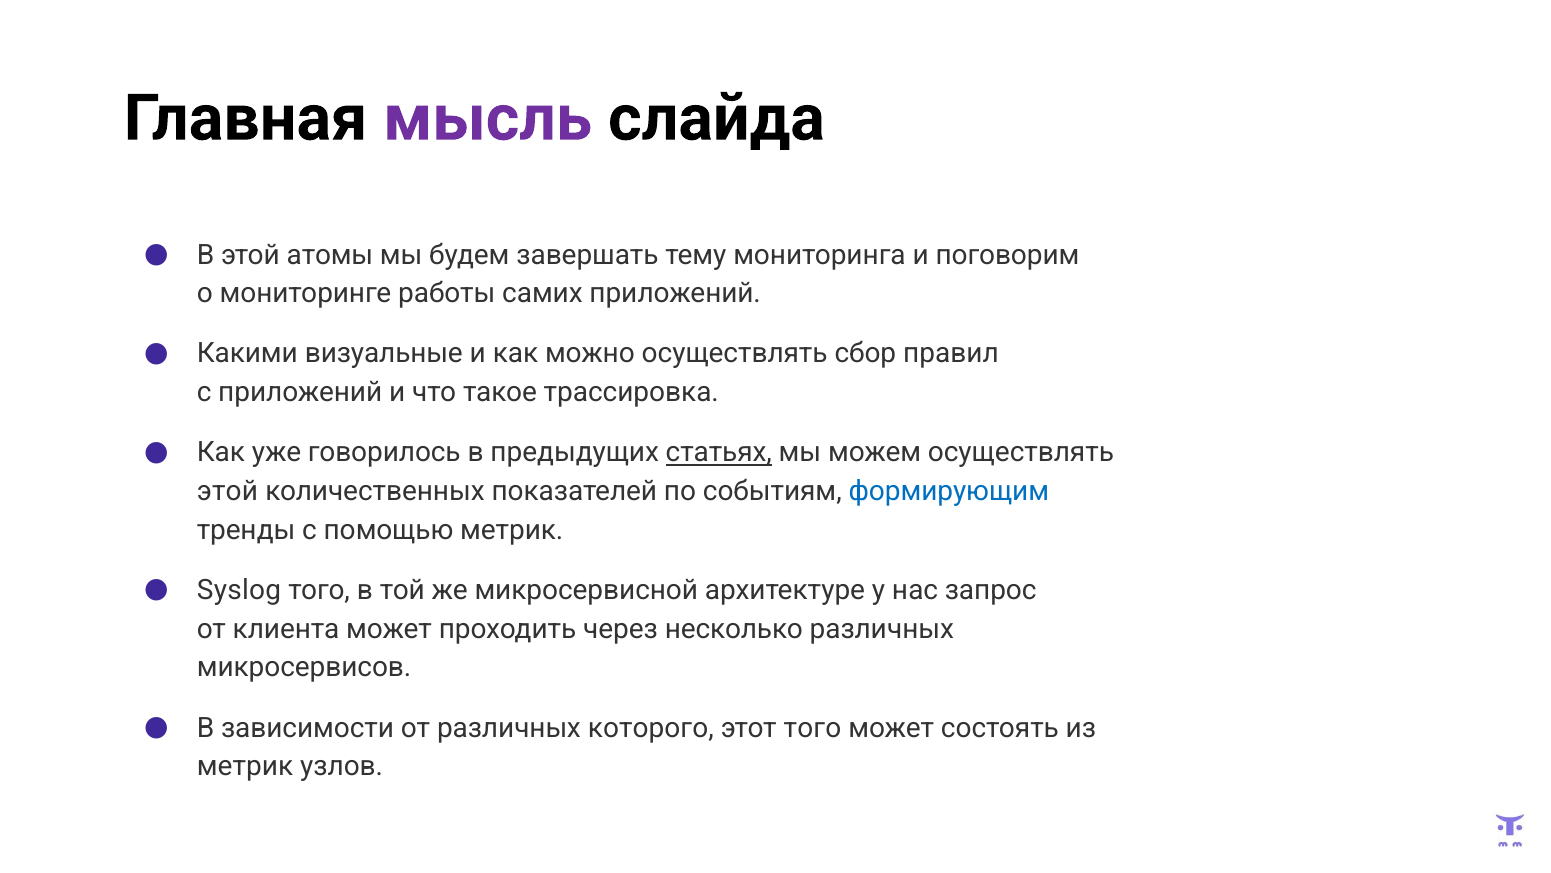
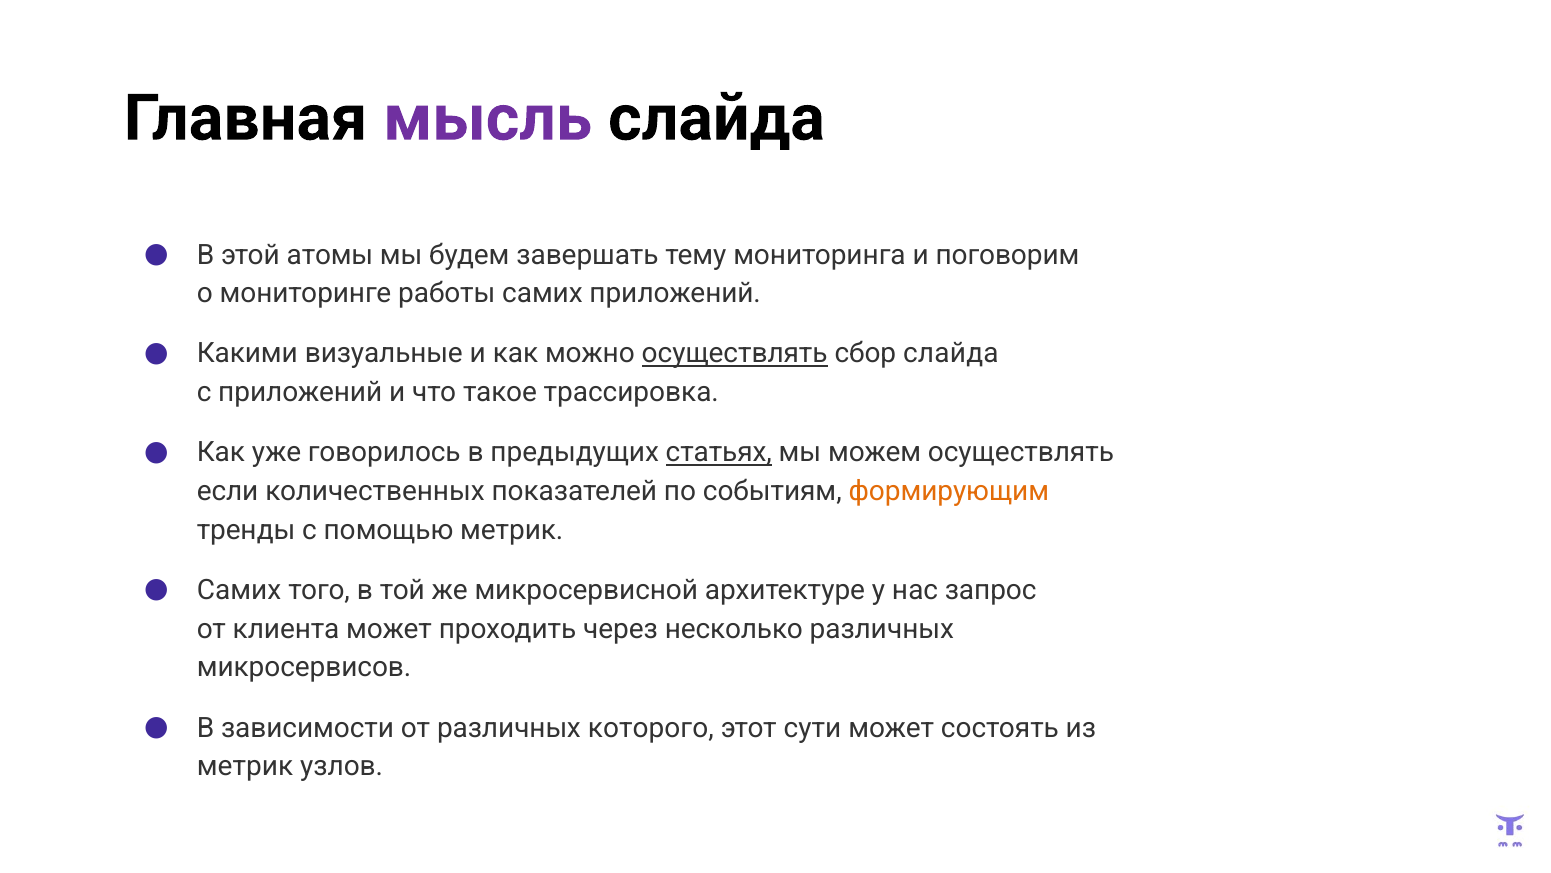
осуществлять at (735, 353) underline: none -> present
сбор правил: правил -> слайда
этой at (227, 491): этой -> если
формирующим colour: blue -> orange
Syslog at (239, 590): Syslog -> Самих
этот того: того -> сути
